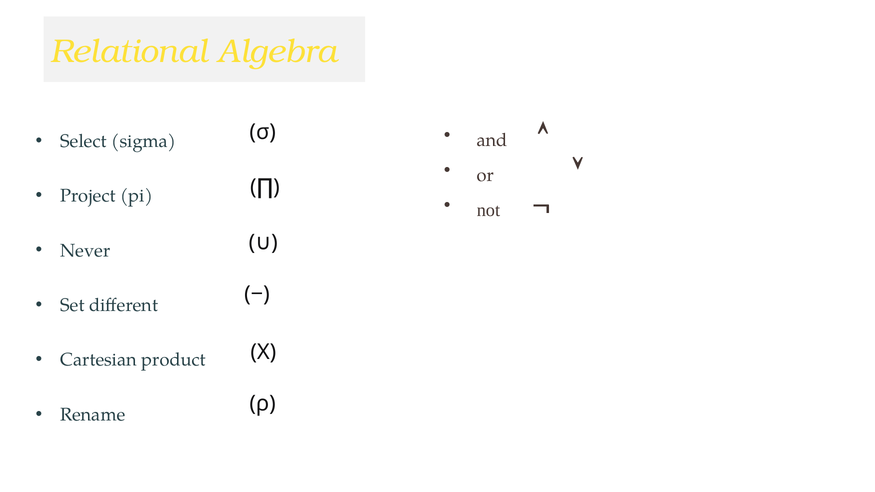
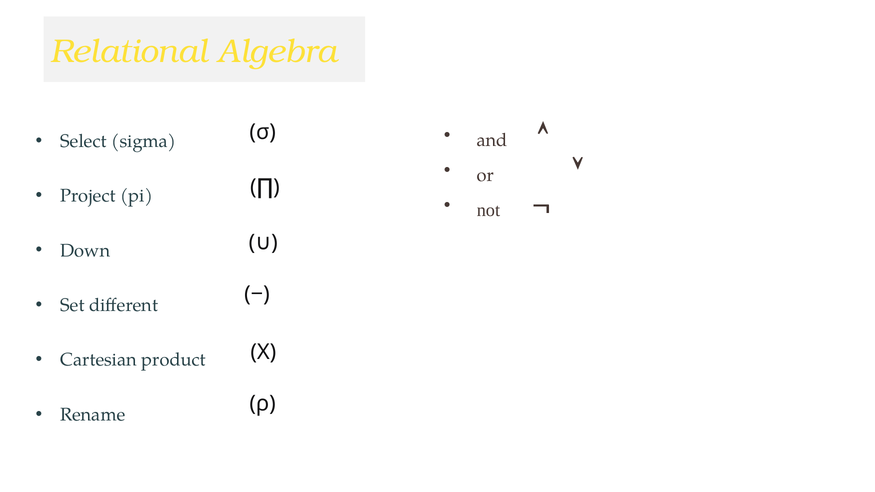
Never: Never -> Down
